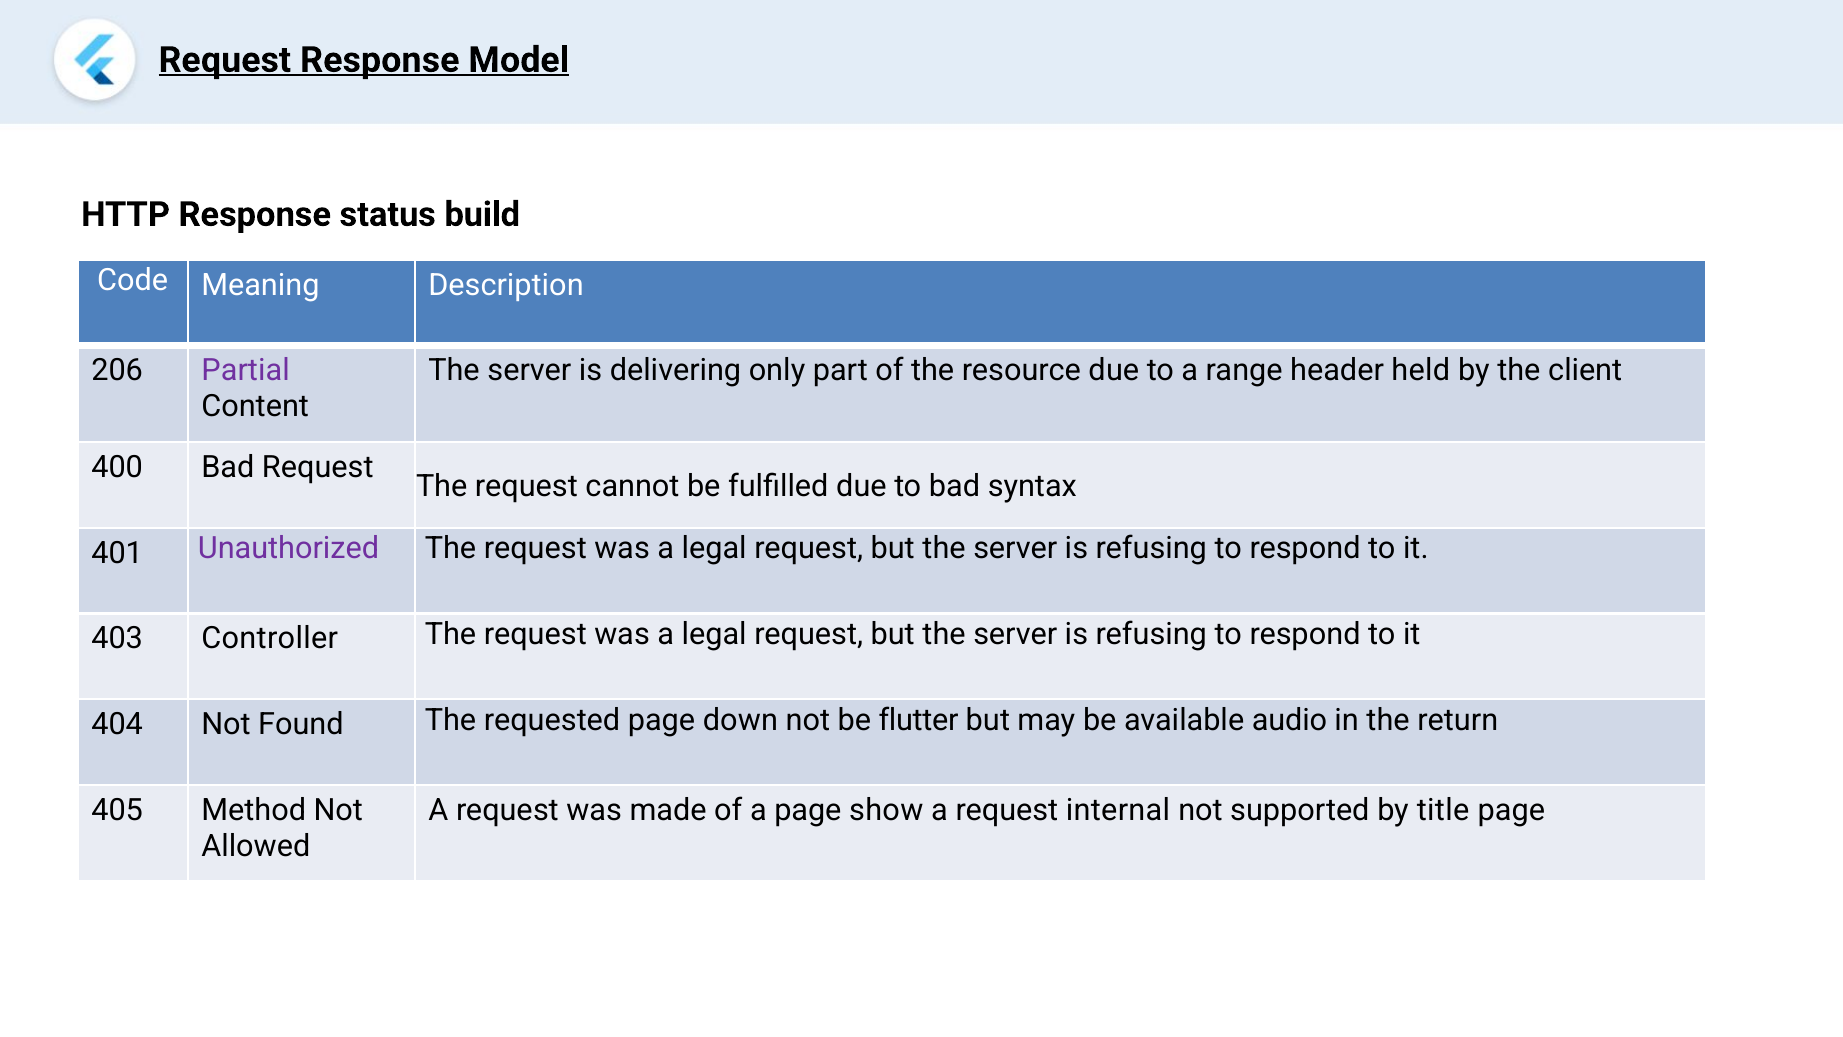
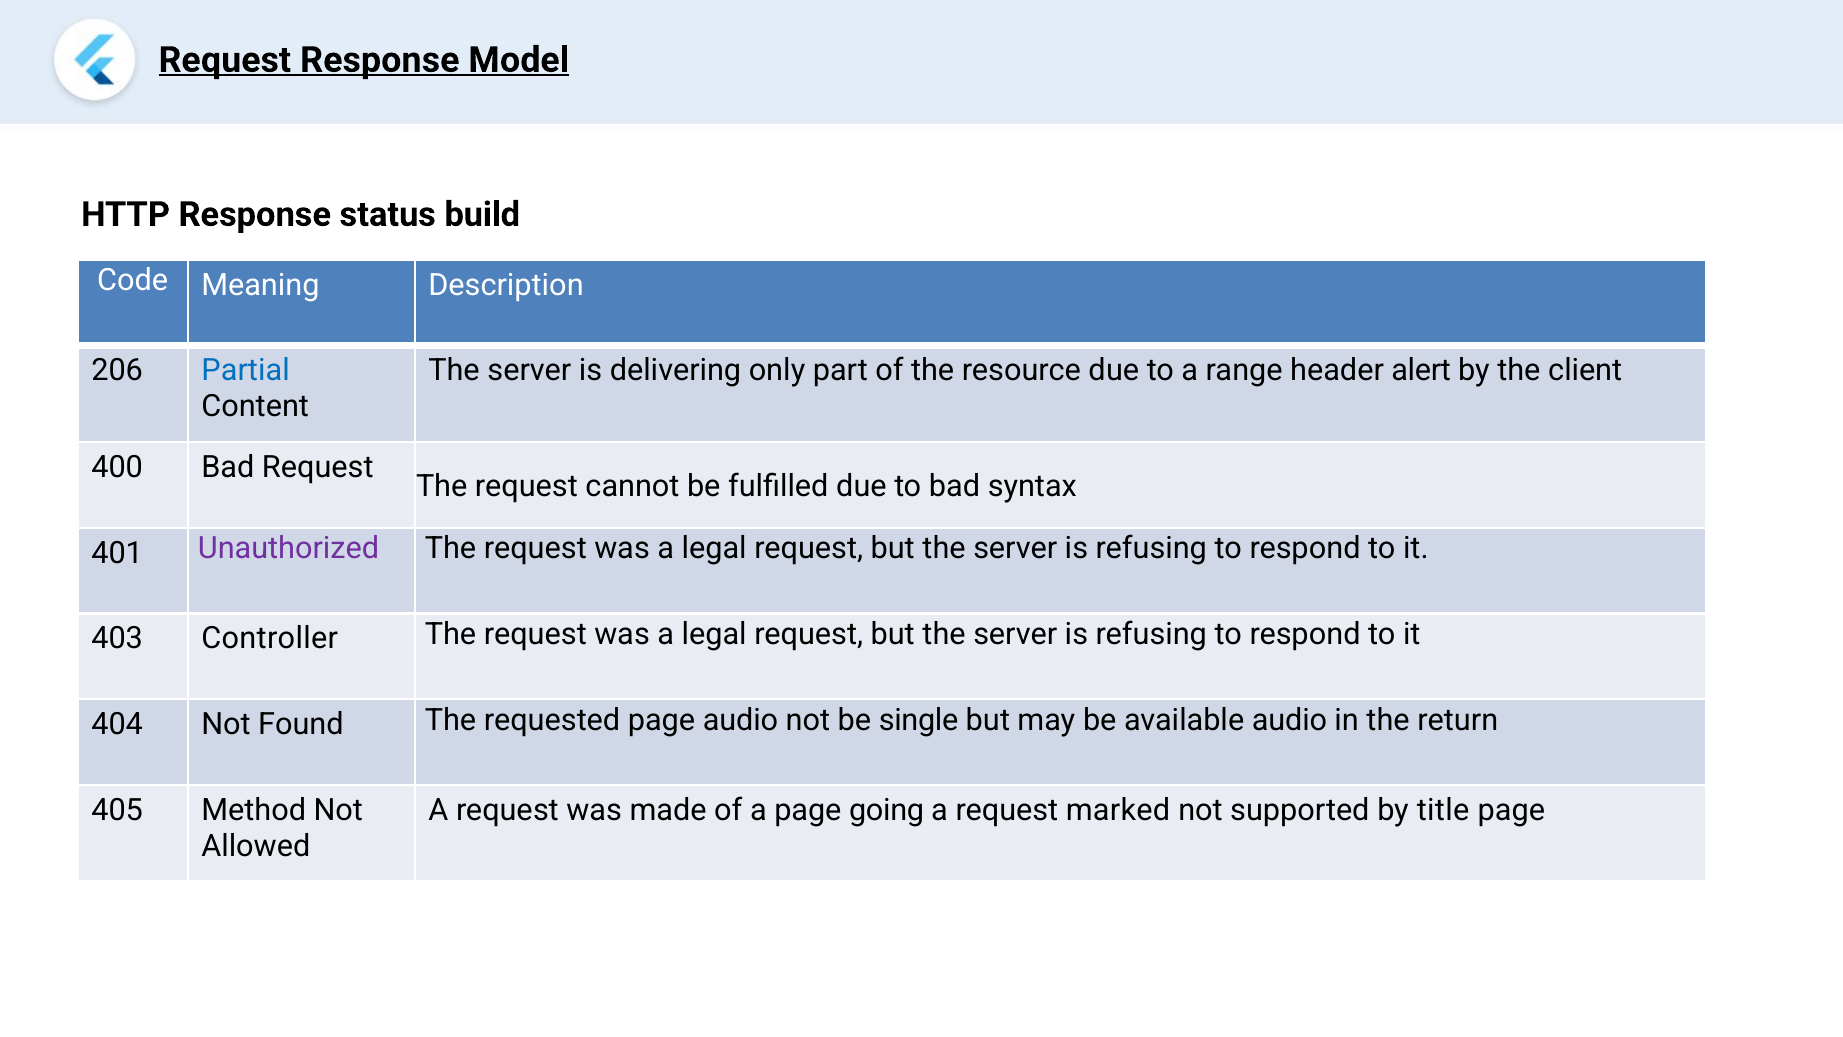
Partial colour: purple -> blue
held: held -> alert
page down: down -> audio
flutter: flutter -> single
show: show -> going
internal: internal -> marked
